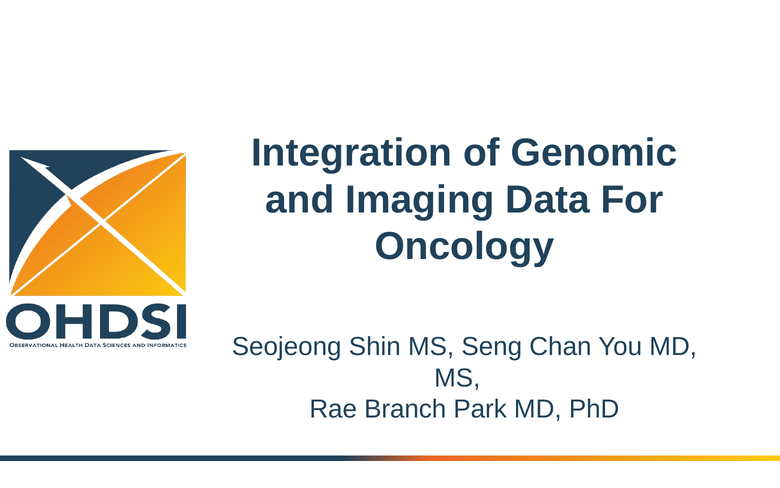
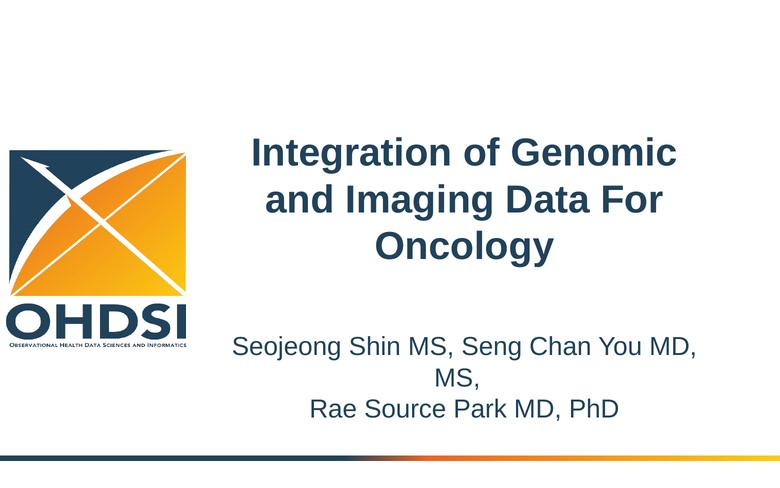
Branch: Branch -> Source
